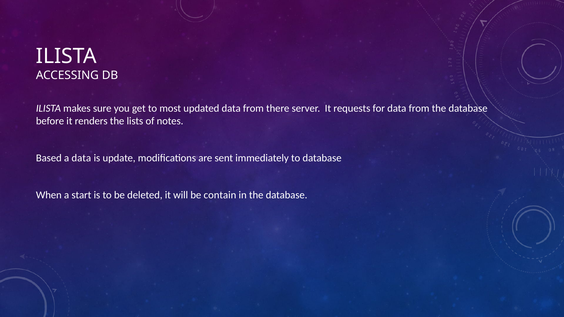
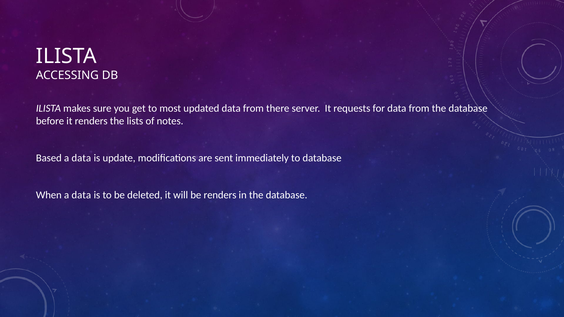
When a start: start -> data
be contain: contain -> renders
